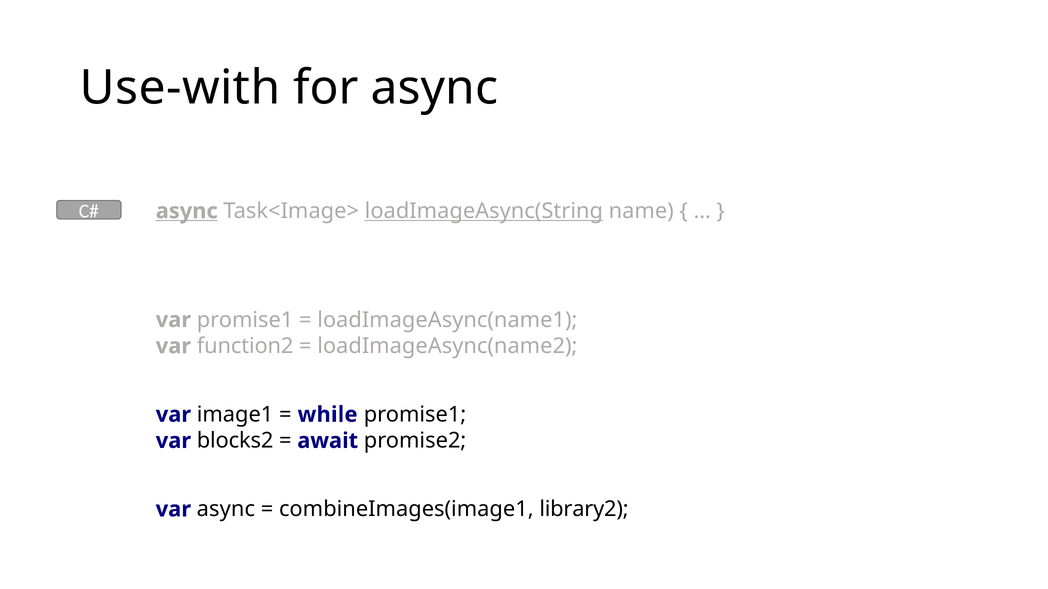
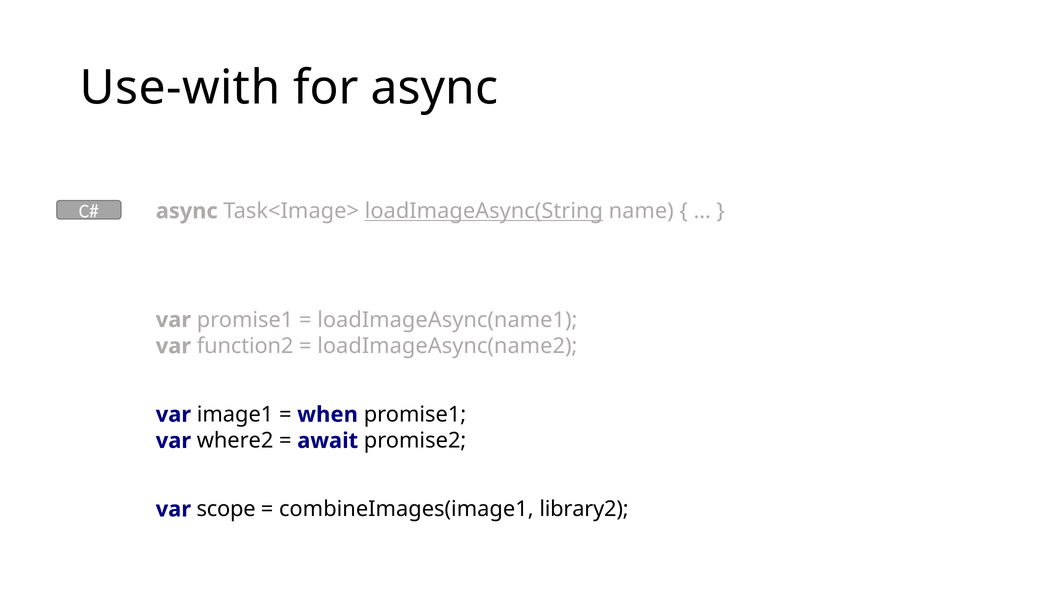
async at (187, 211) underline: present -> none
while: while -> when
blocks2: blocks2 -> where2
var async: async -> scope
